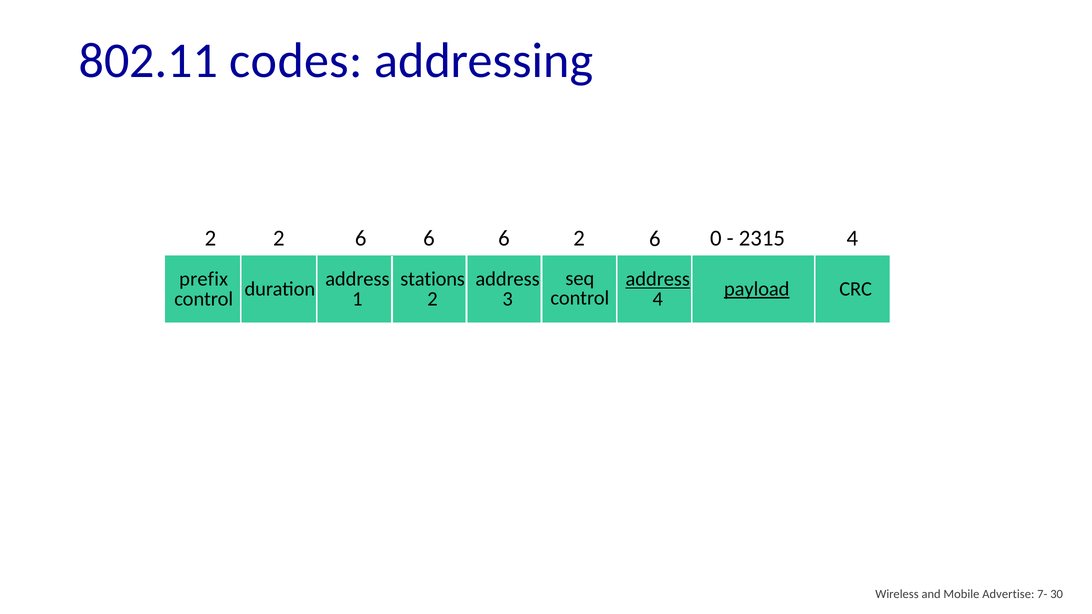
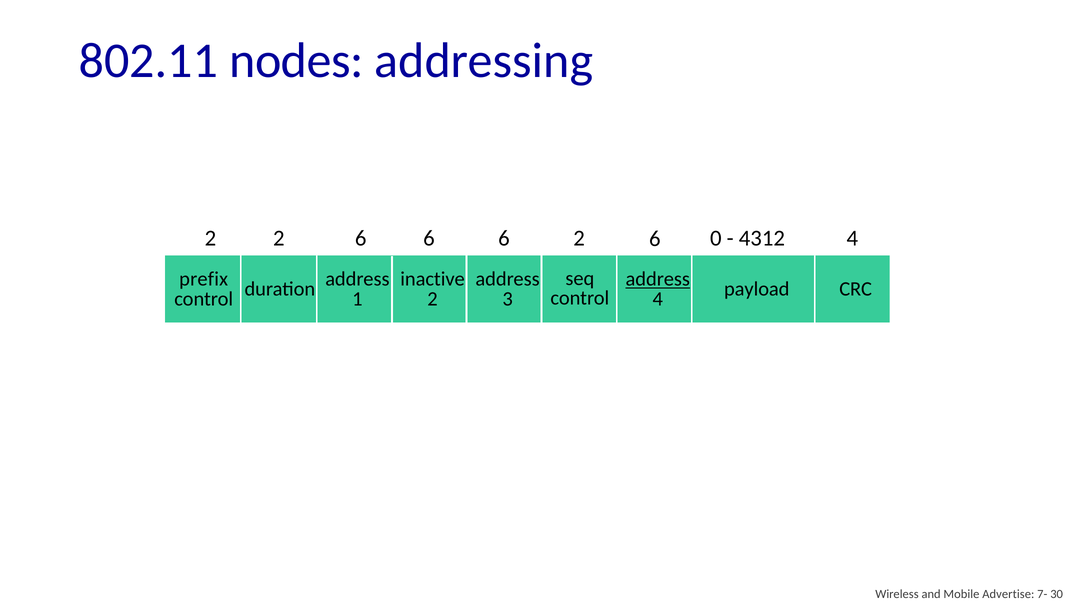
codes: codes -> nodes
2315: 2315 -> 4312
stations: stations -> inactive
payload underline: present -> none
